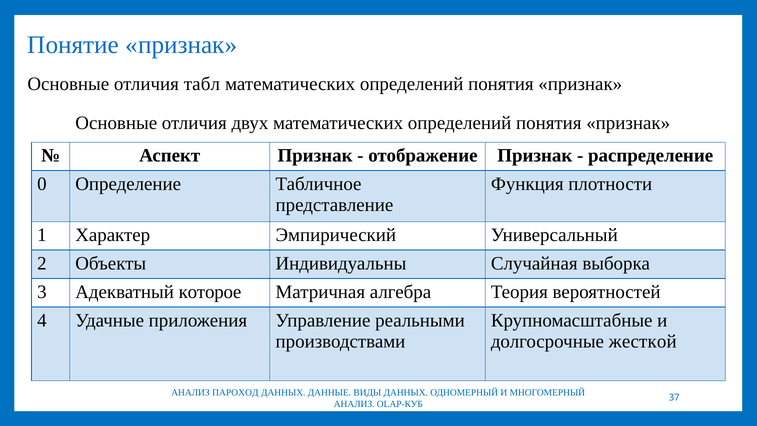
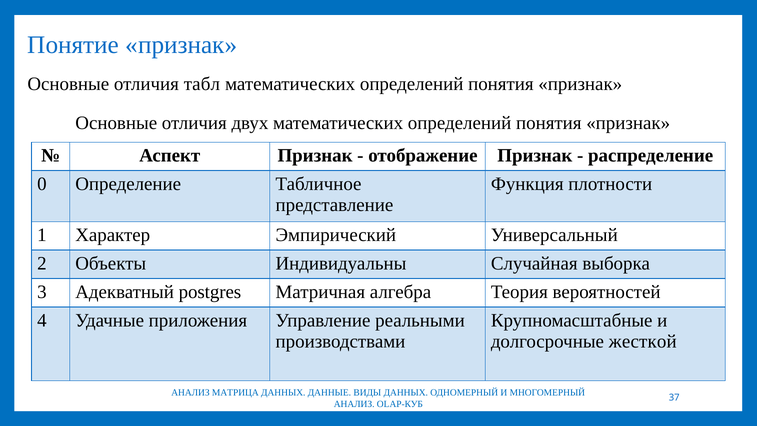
которое: которое -> postgres
ПАРОХОД: ПАРОХОД -> МАТРИЦА
